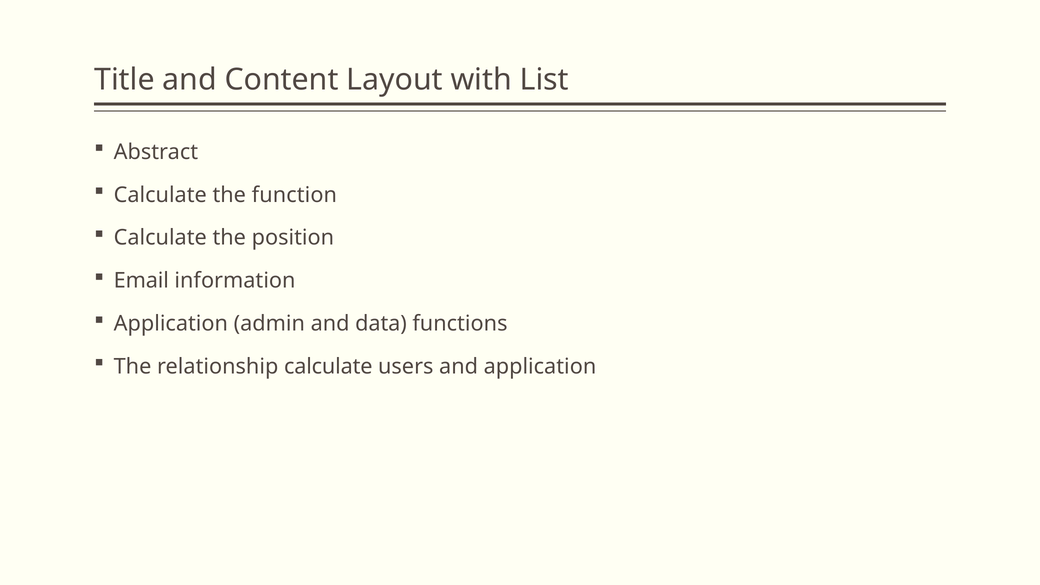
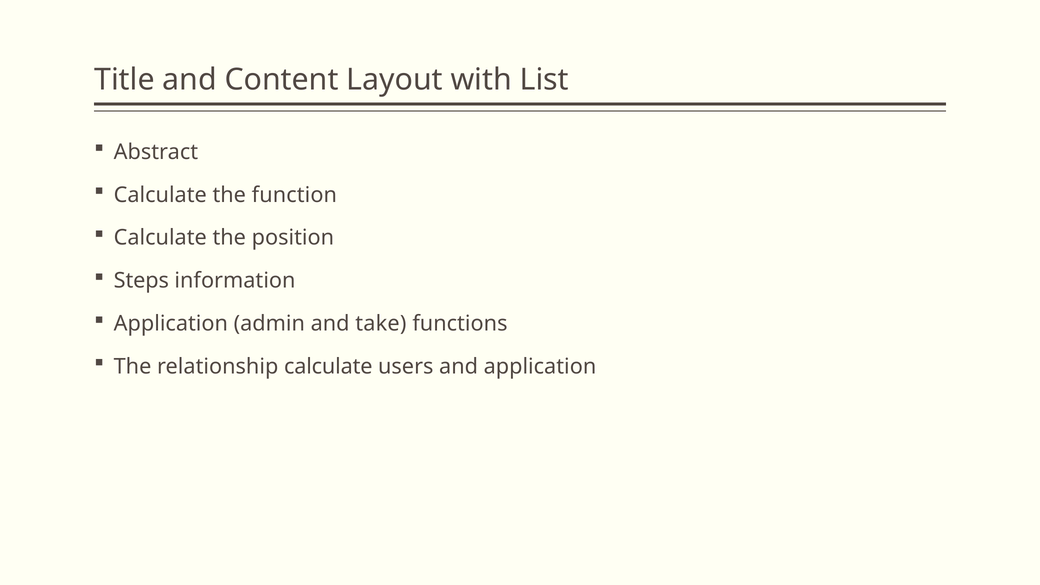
Email: Email -> Steps
data: data -> take
